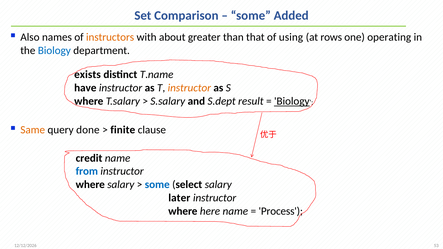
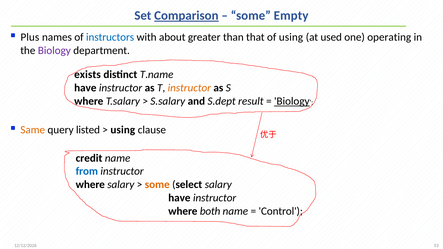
Comparison underline: none -> present
Added: Added -> Empty
Also: Also -> Plus
instructors colour: orange -> blue
rows: rows -> used
Biology at (54, 50) colour: blue -> purple
done: done -> listed
finite at (123, 130): finite -> using
some at (157, 185) colour: blue -> orange
later at (179, 198): later -> have
here: here -> both
Process: Process -> Control
